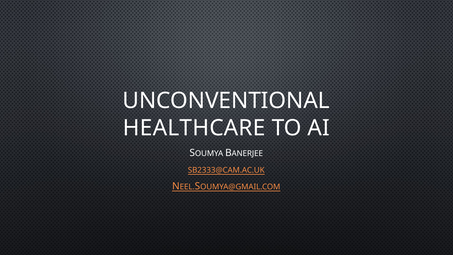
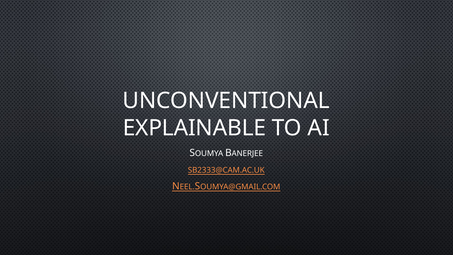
HEALTHCARE: HEALTHCARE -> EXPLAINABLE
